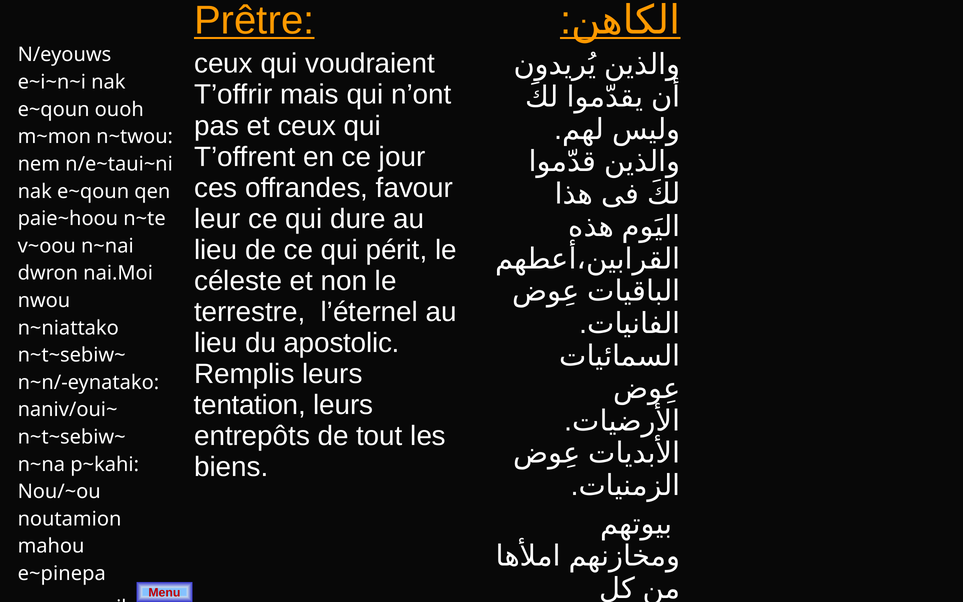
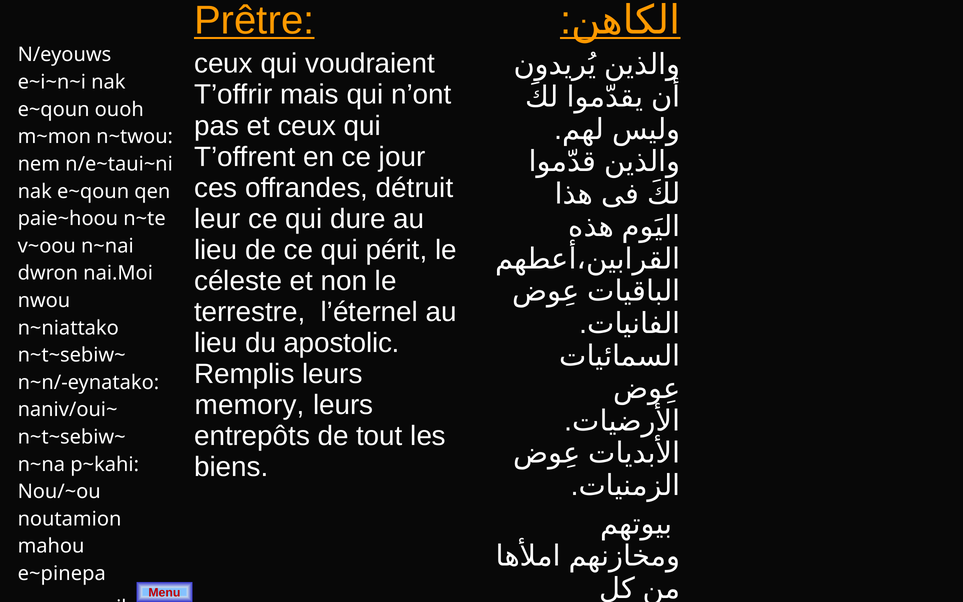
favour: favour -> détruit
tentation: tentation -> memory
